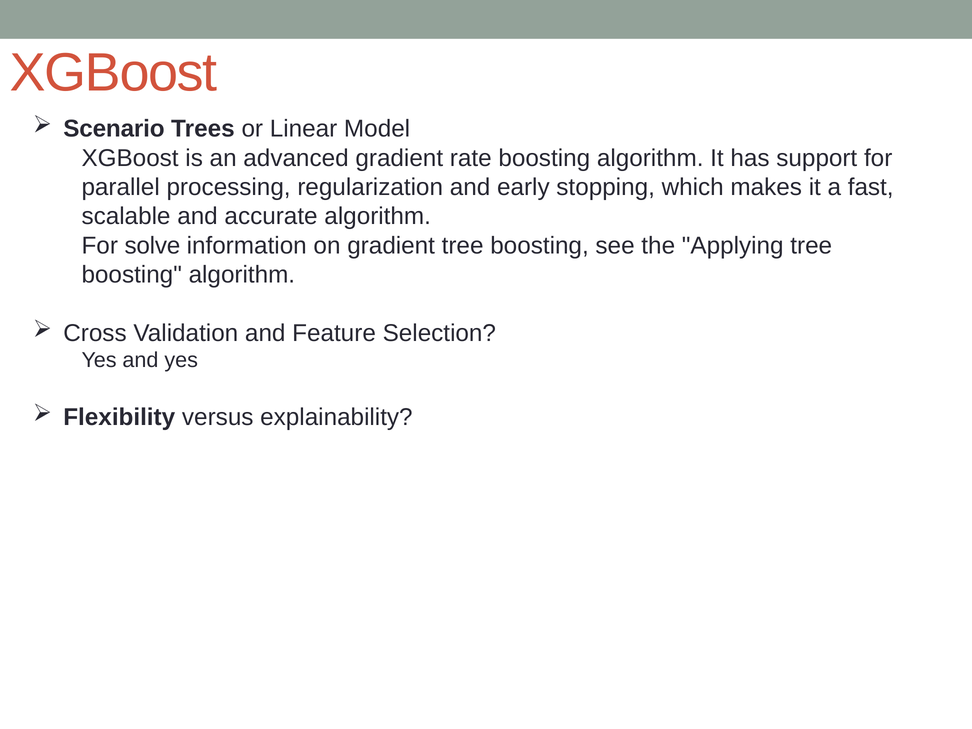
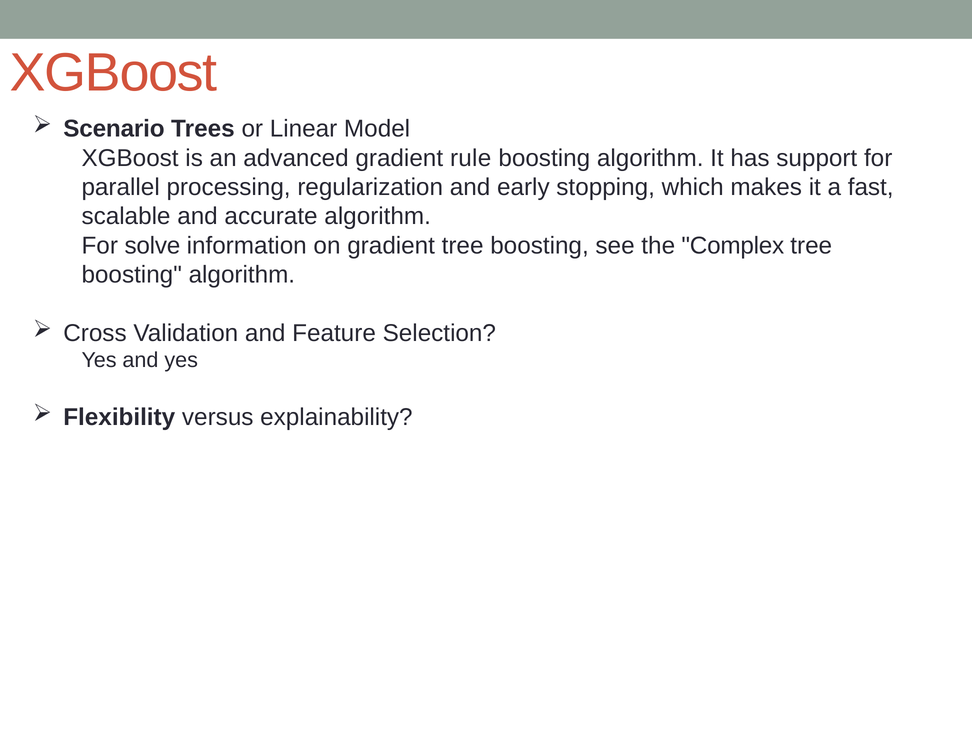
rate: rate -> rule
Applying: Applying -> Complex
